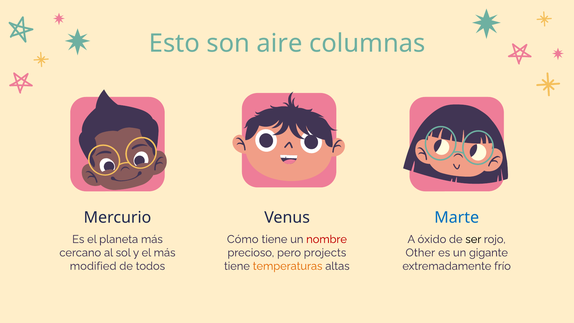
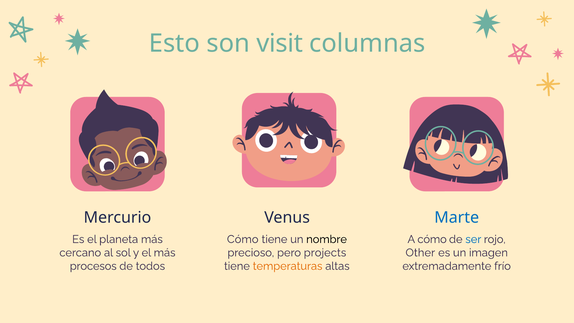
aire: aire -> visit
nombre colour: red -> black
A óxido: óxido -> cómo
ser colour: black -> blue
gigante: gigante -> imagen
modified: modified -> procesos
